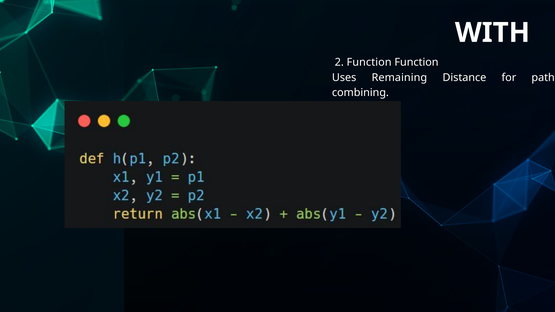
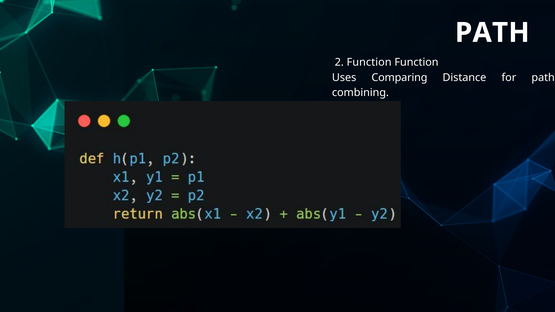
WITH at (492, 33): WITH -> PATH
Remaining: Remaining -> Comparing
